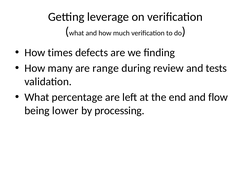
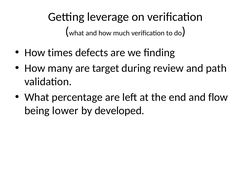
range: range -> target
tests: tests -> path
processing: processing -> developed
